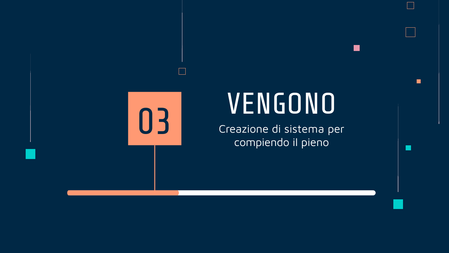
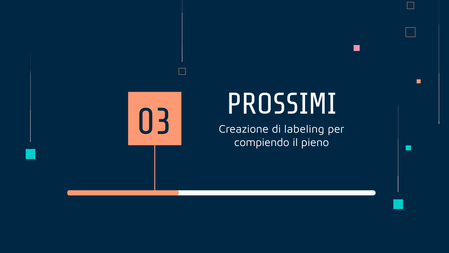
VENGONO: VENGONO -> PROSSIMI
sistema: sistema -> labeling
